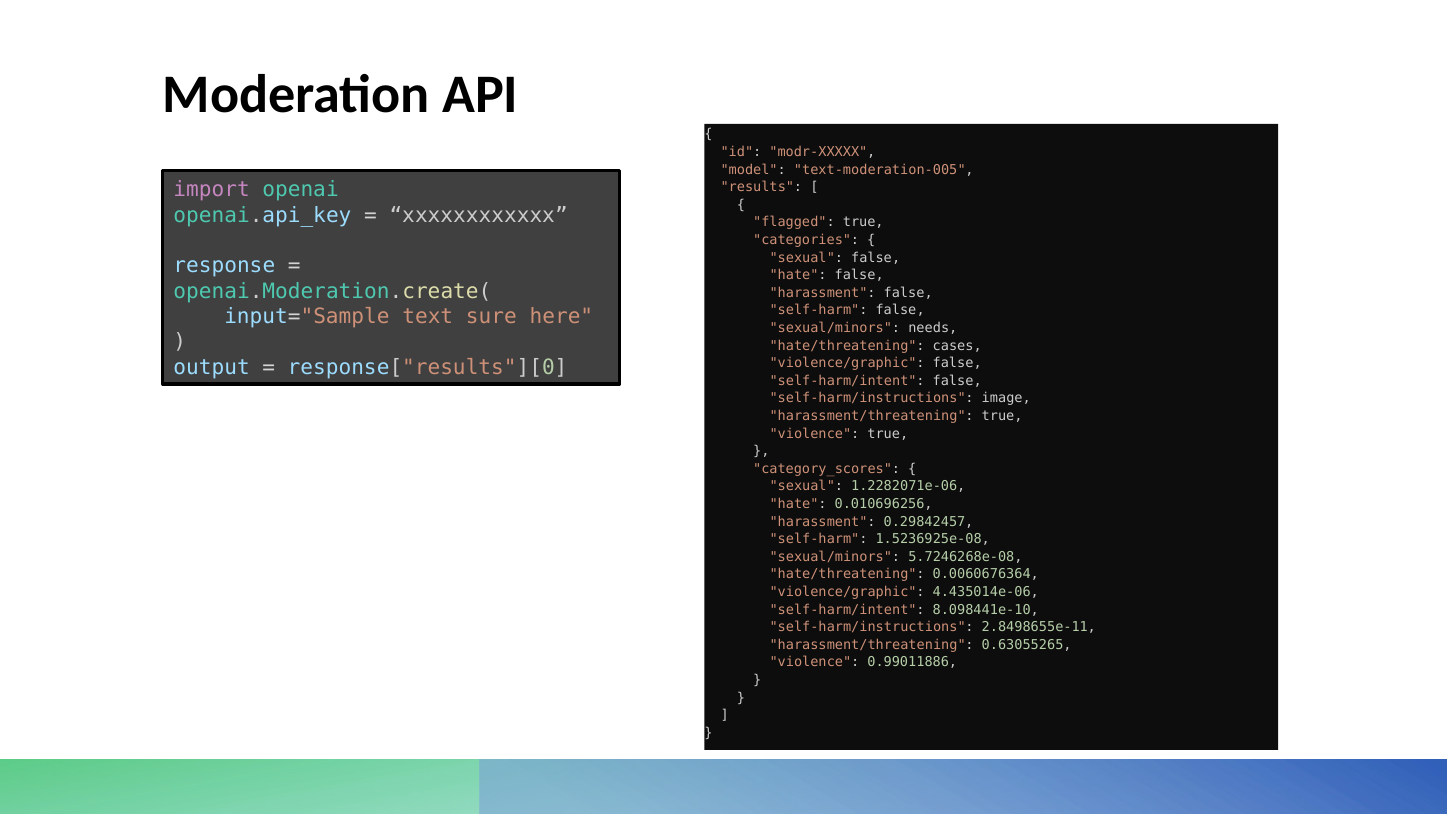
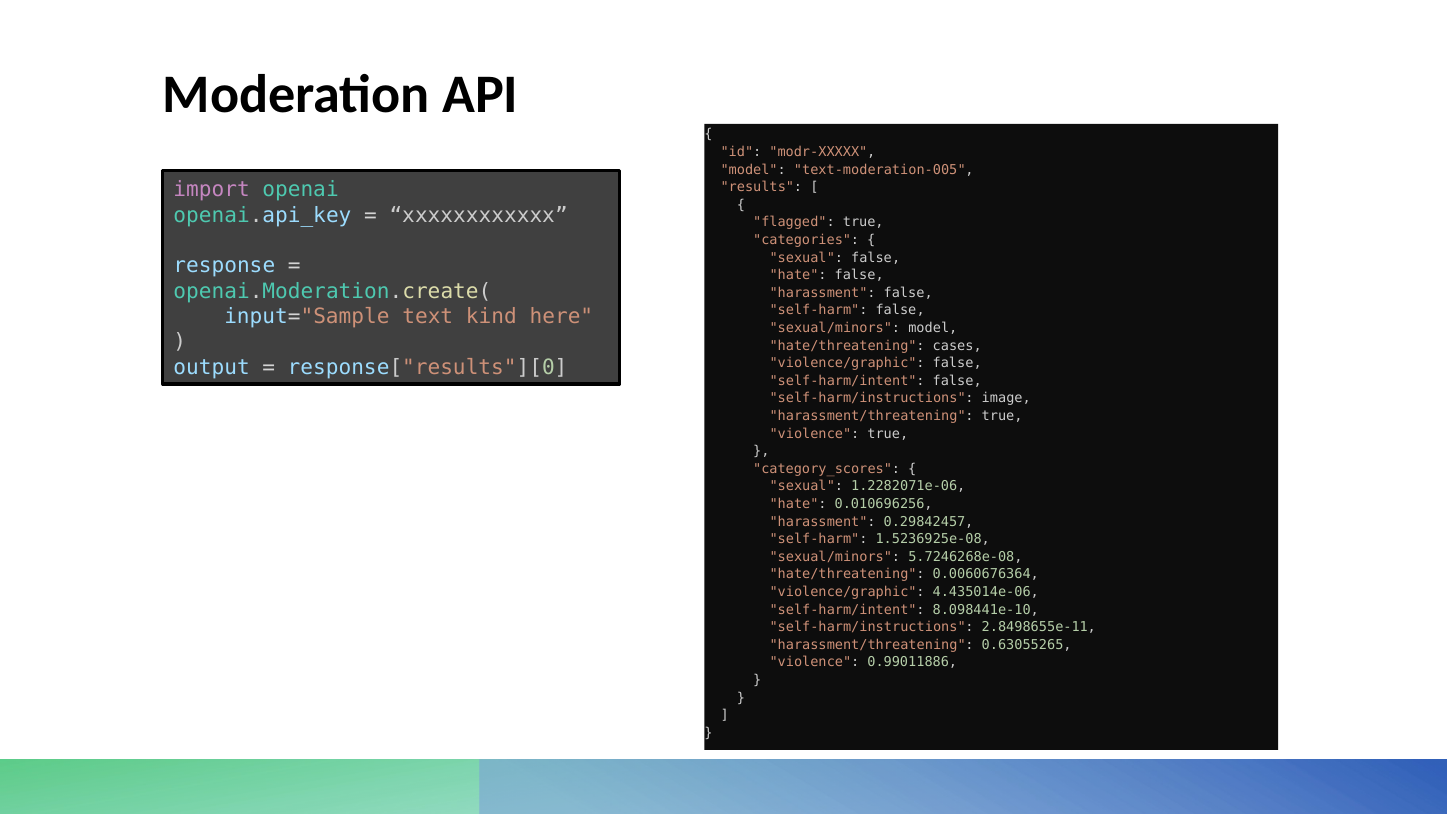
sure: sure -> kind
sexual/minors needs: needs -> model
